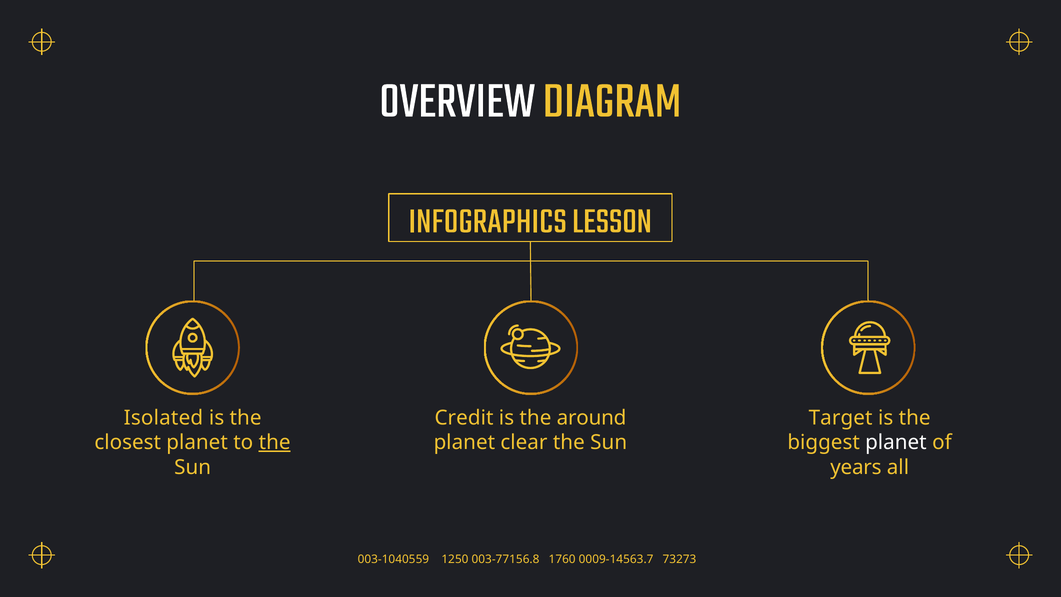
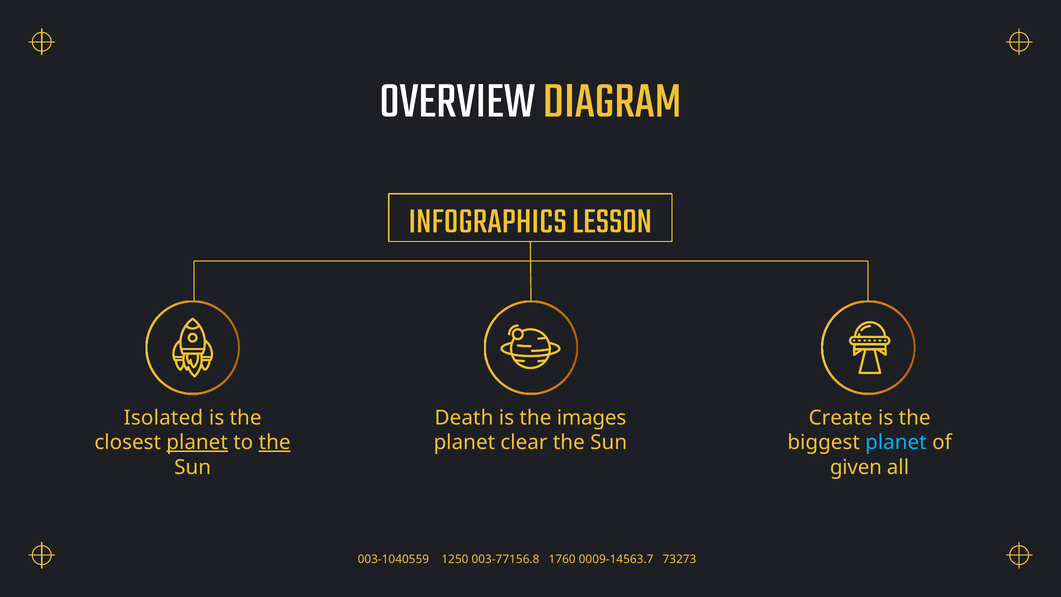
Credit: Credit -> Death
around: around -> images
Target: Target -> Create
planet at (197, 442) underline: none -> present
planet at (896, 442) colour: white -> light blue
years: years -> given
